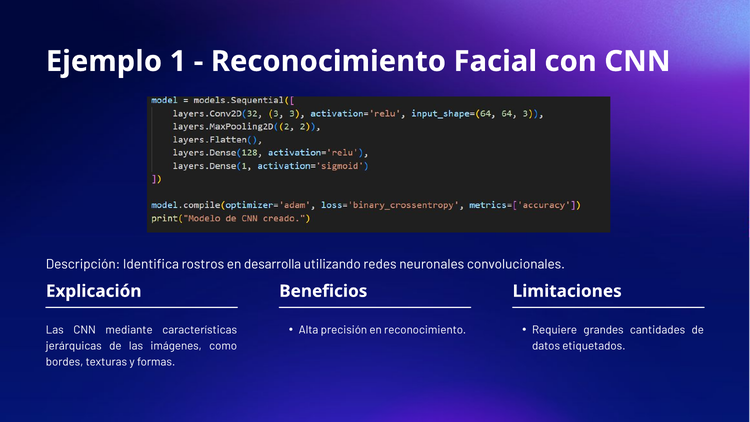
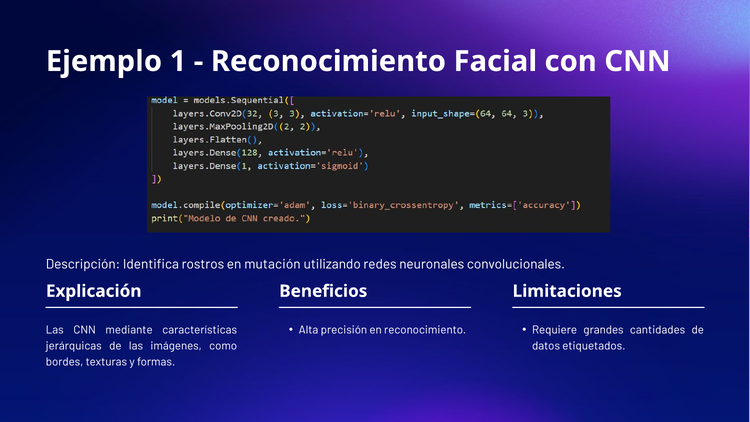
desarrolla: desarrolla -> mutación
